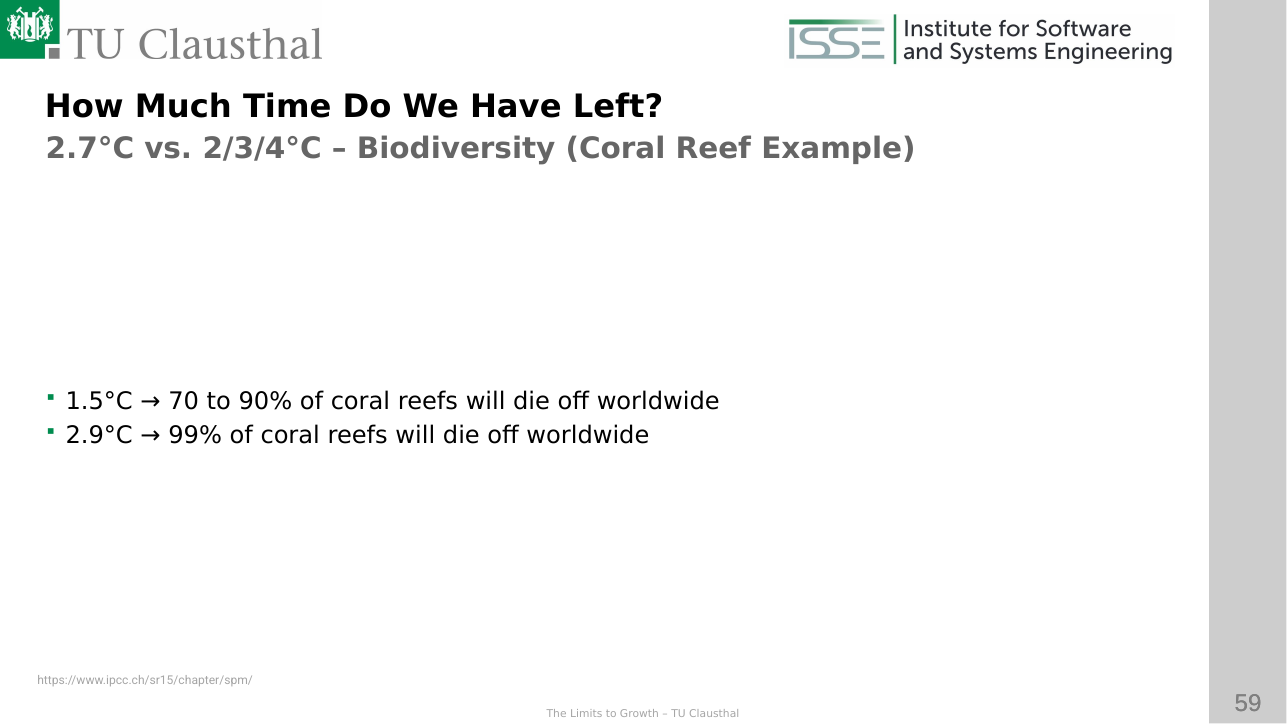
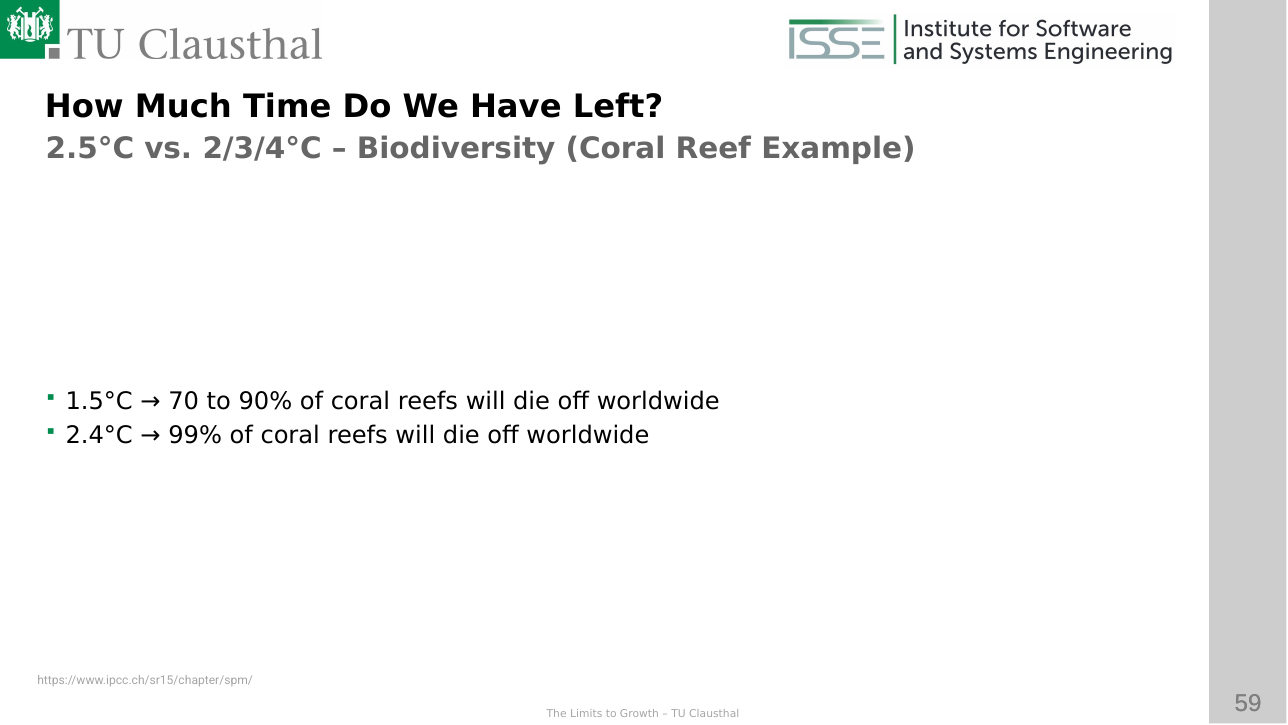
2.7°C: 2.7°C -> 2.5°C
2.9°C: 2.9°C -> 2.4°C
